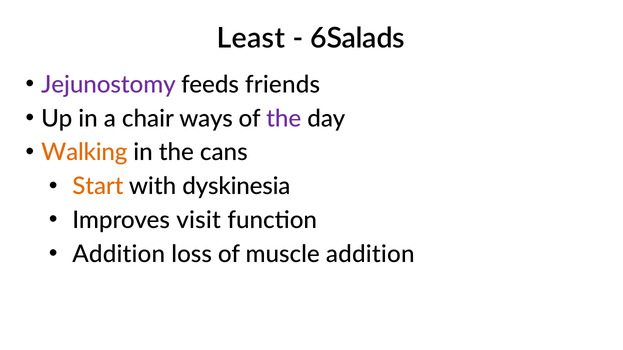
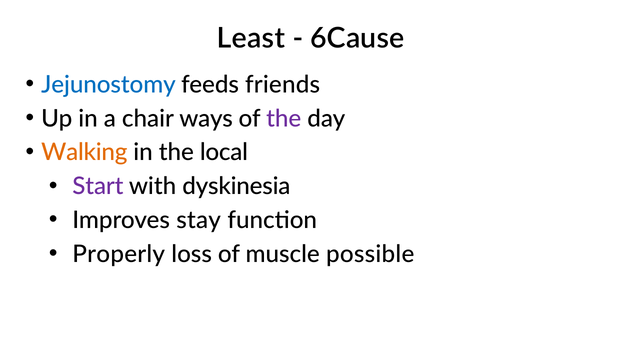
6Salads: 6Salads -> 6Cause
Jejunostomy colour: purple -> blue
cans: cans -> local
Start colour: orange -> purple
visit: visit -> stay
Addition at (119, 255): Addition -> Properly
muscle addition: addition -> possible
